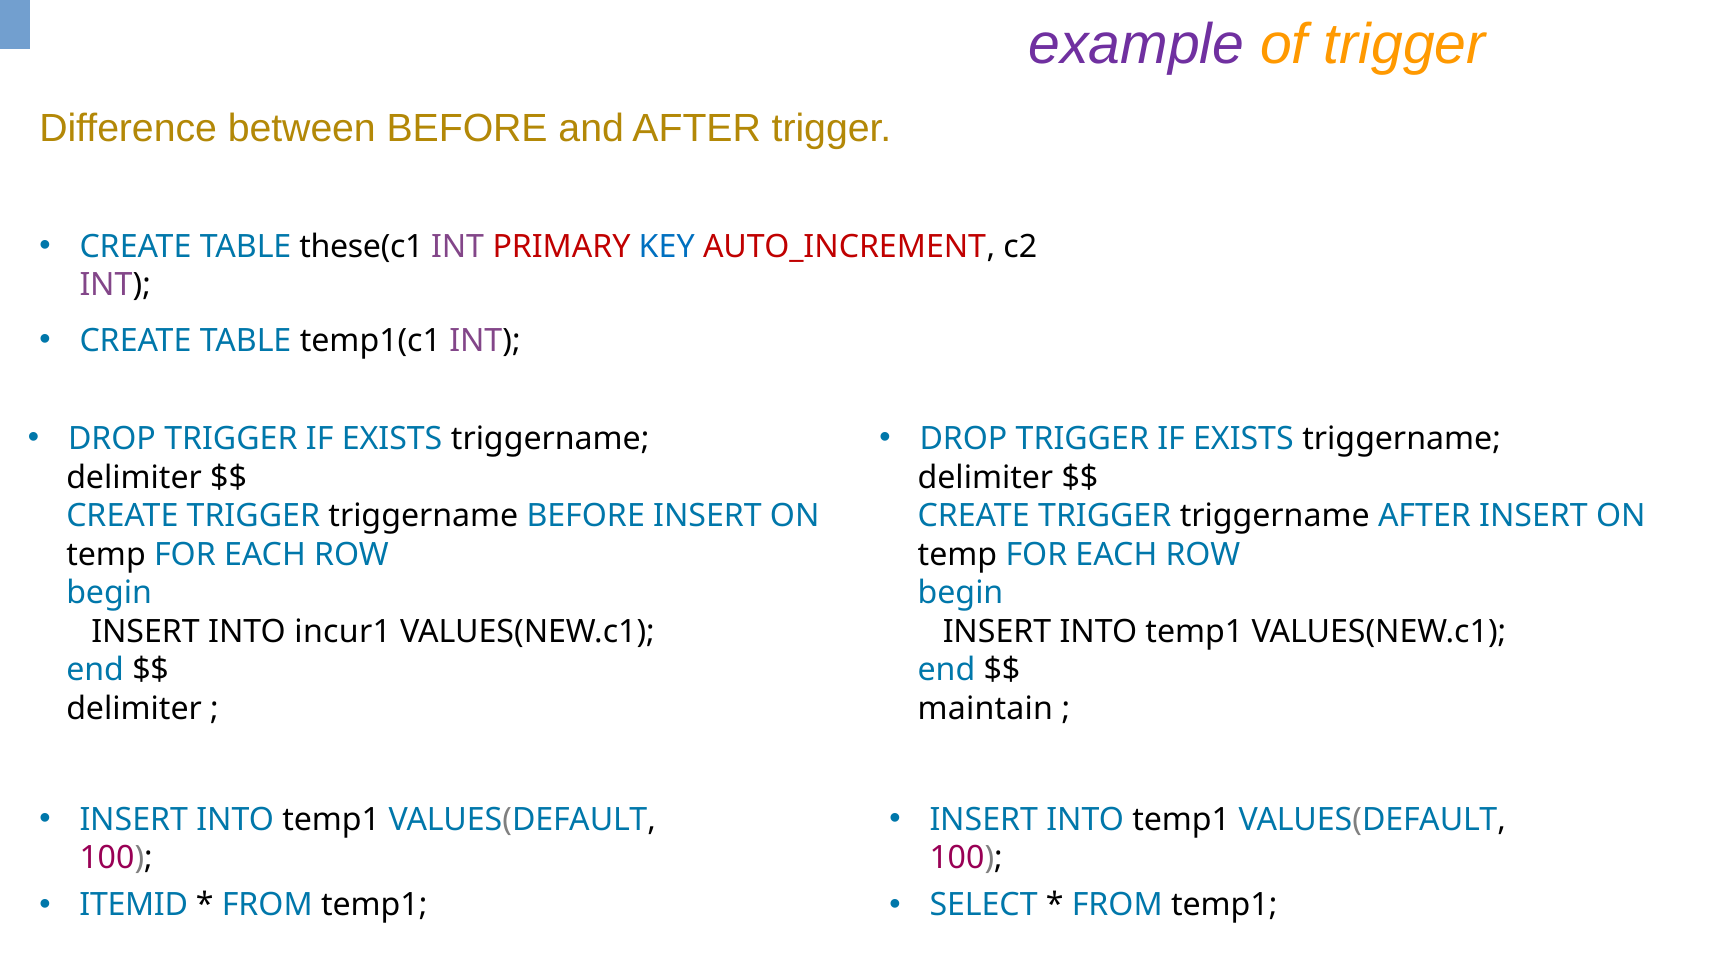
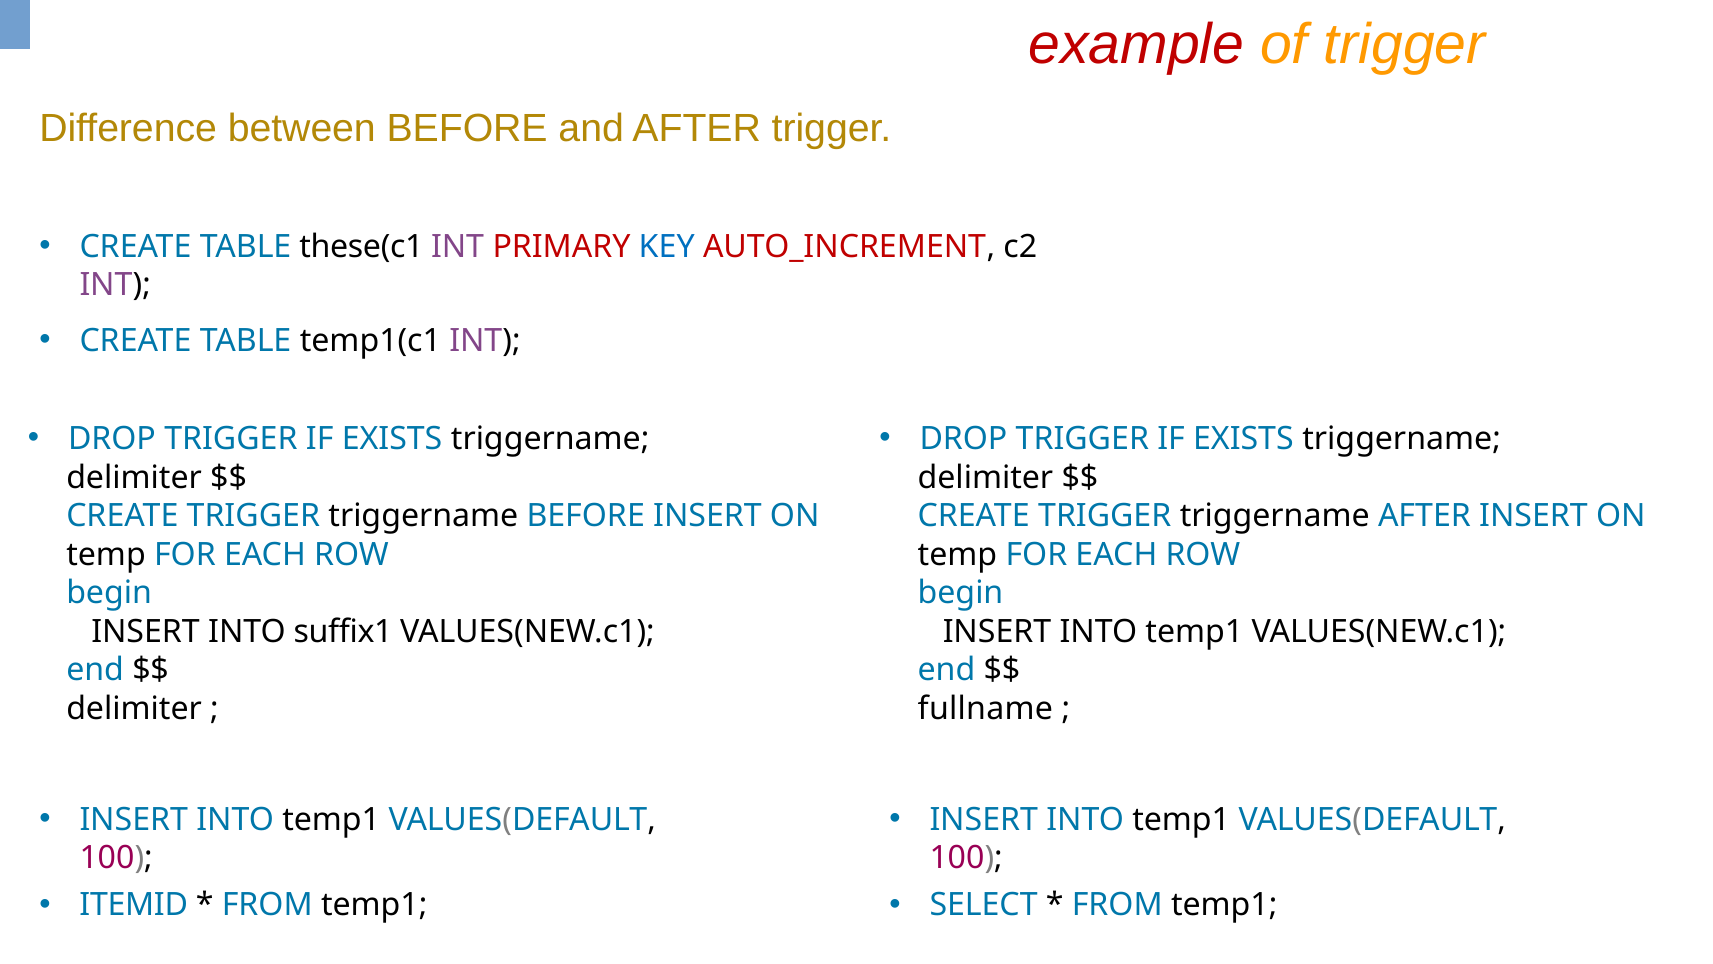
example colour: purple -> red
incur1: incur1 -> suffix1
maintain: maintain -> fullname
